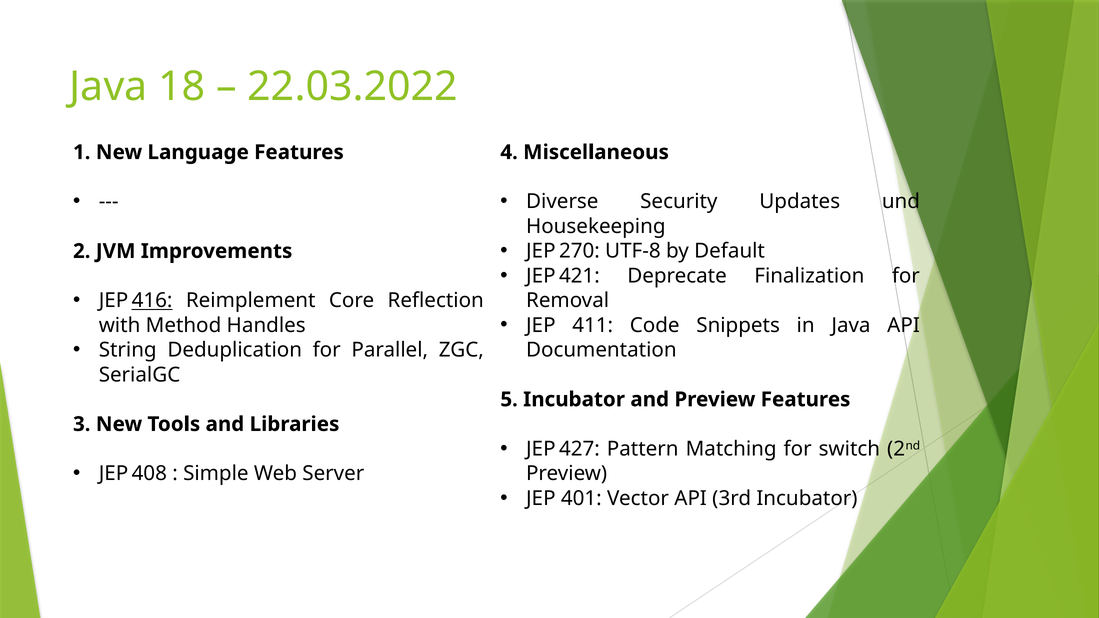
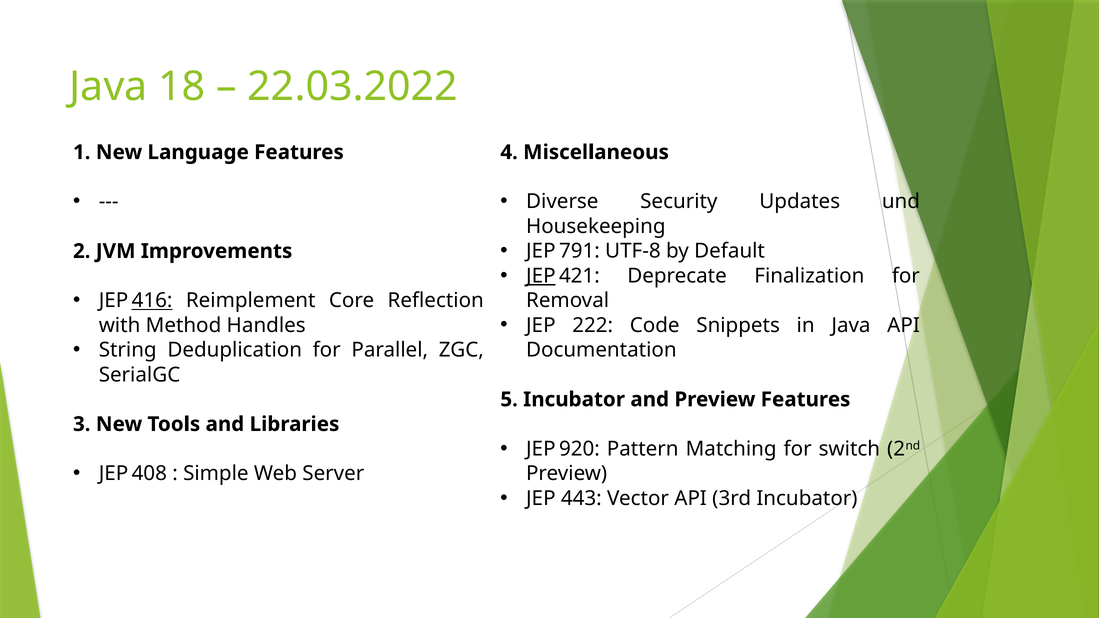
270: 270 -> 791
JEP at (541, 276) underline: none -> present
411: 411 -> 222
427: 427 -> 920
401: 401 -> 443
